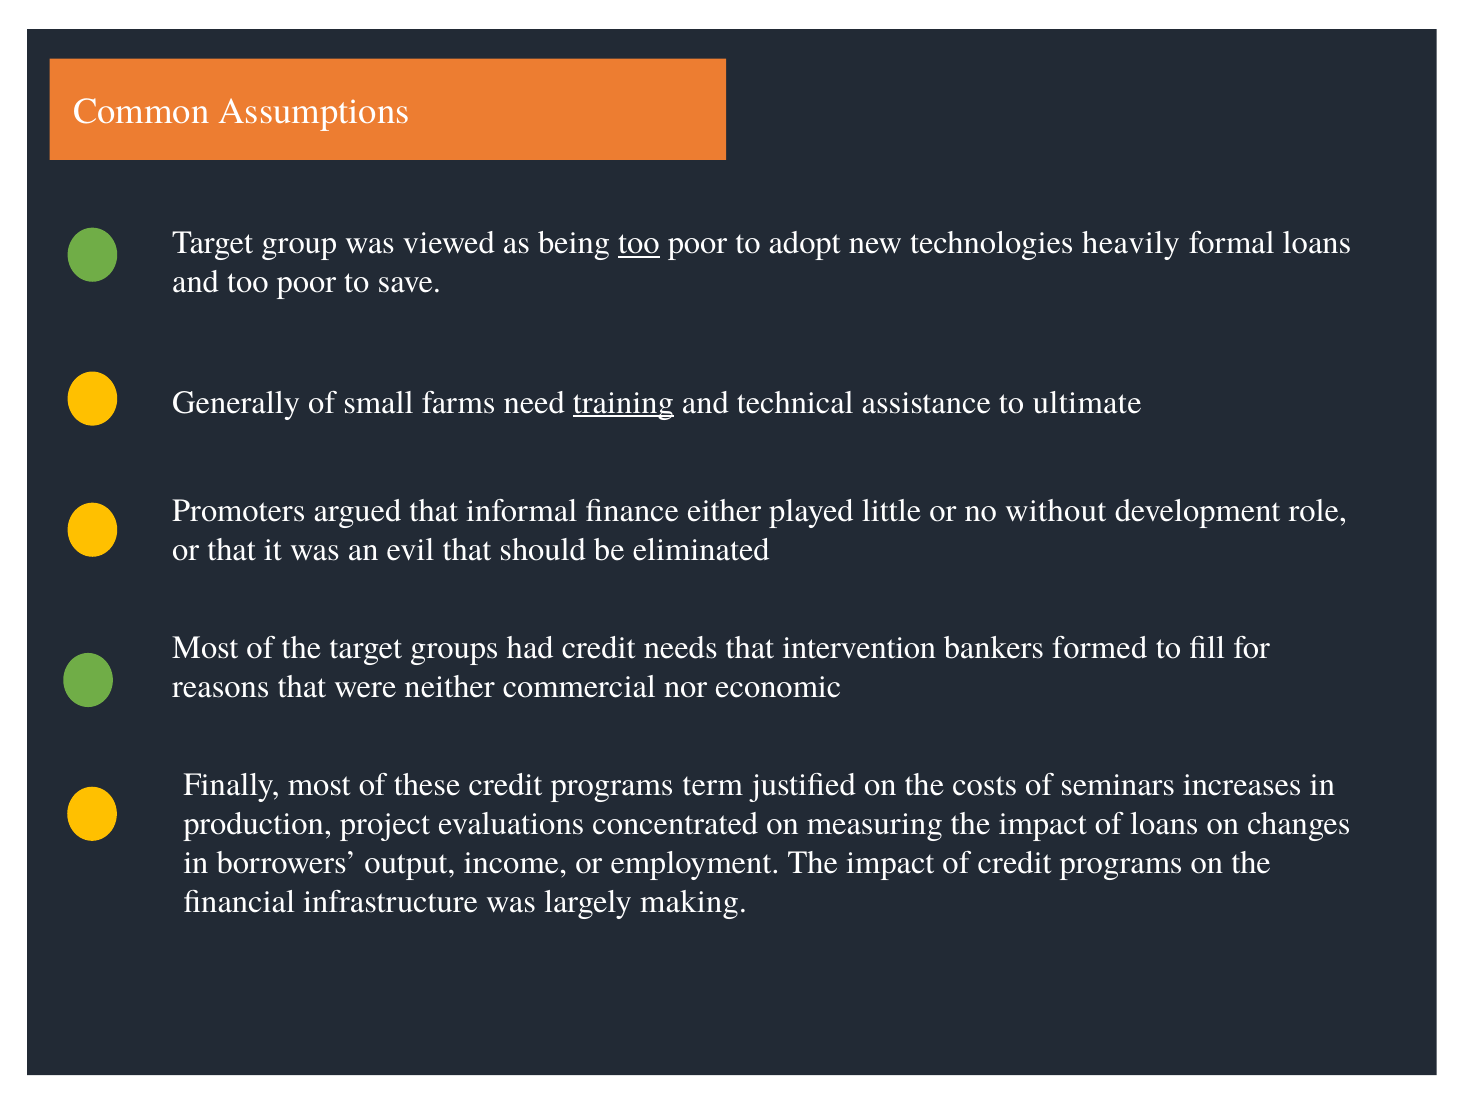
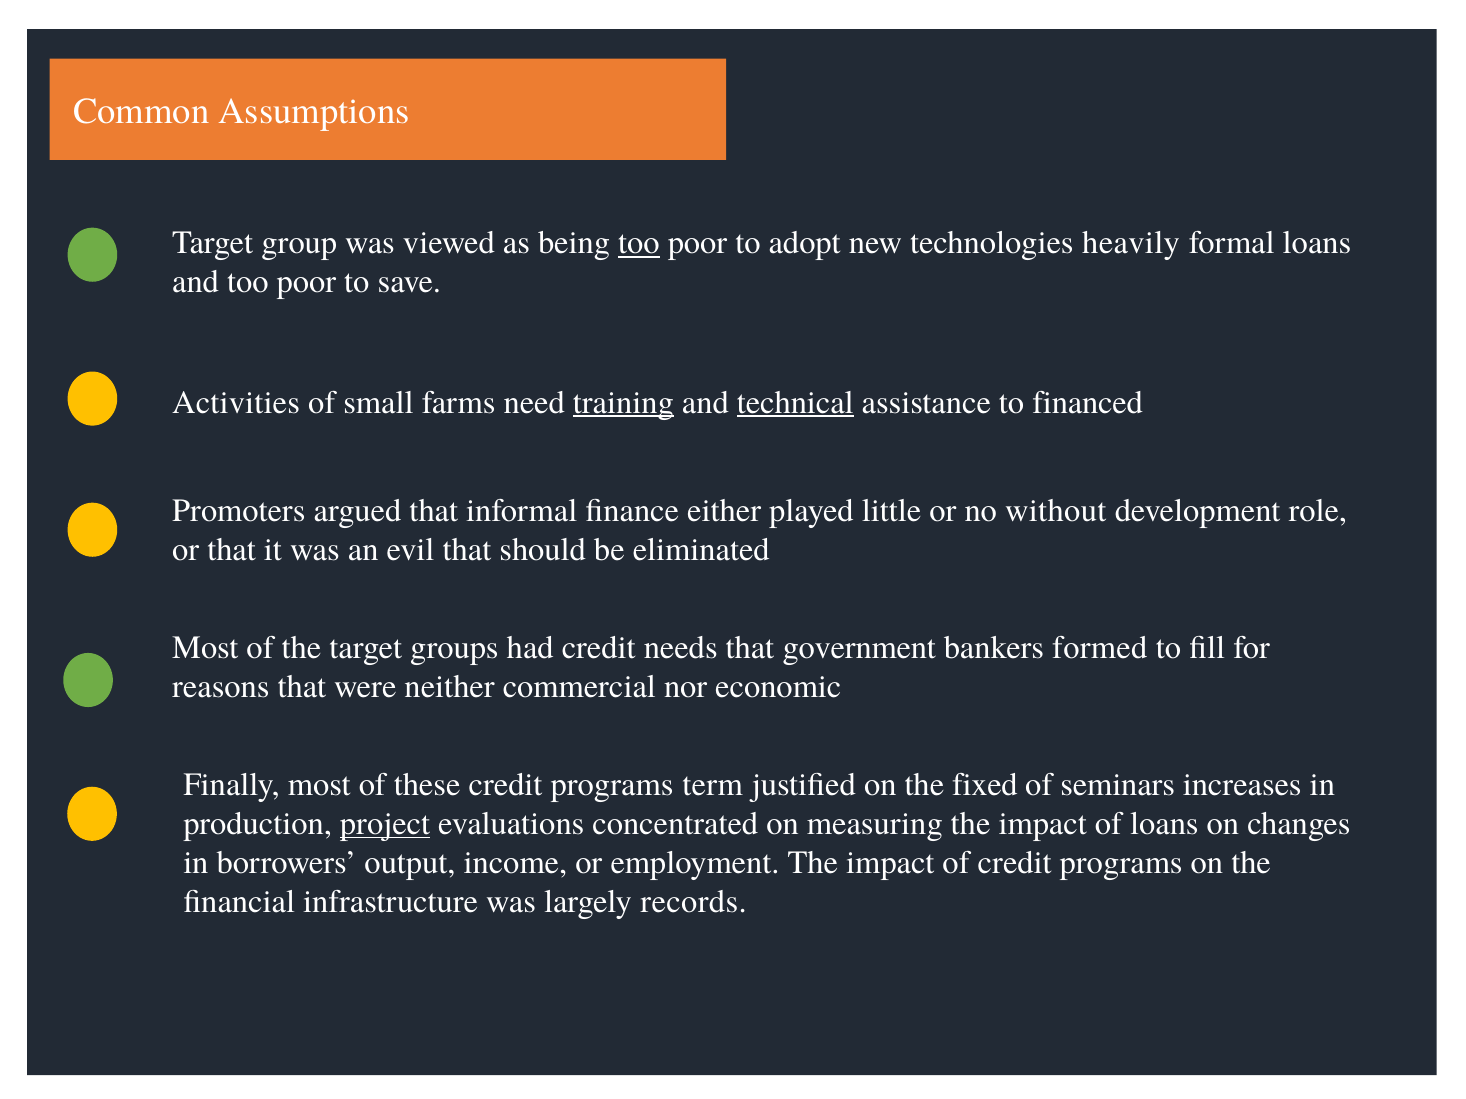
Generally: Generally -> Activities
technical underline: none -> present
ultimate: ultimate -> financed
intervention: intervention -> government
costs: costs -> fixed
project underline: none -> present
making: making -> records
